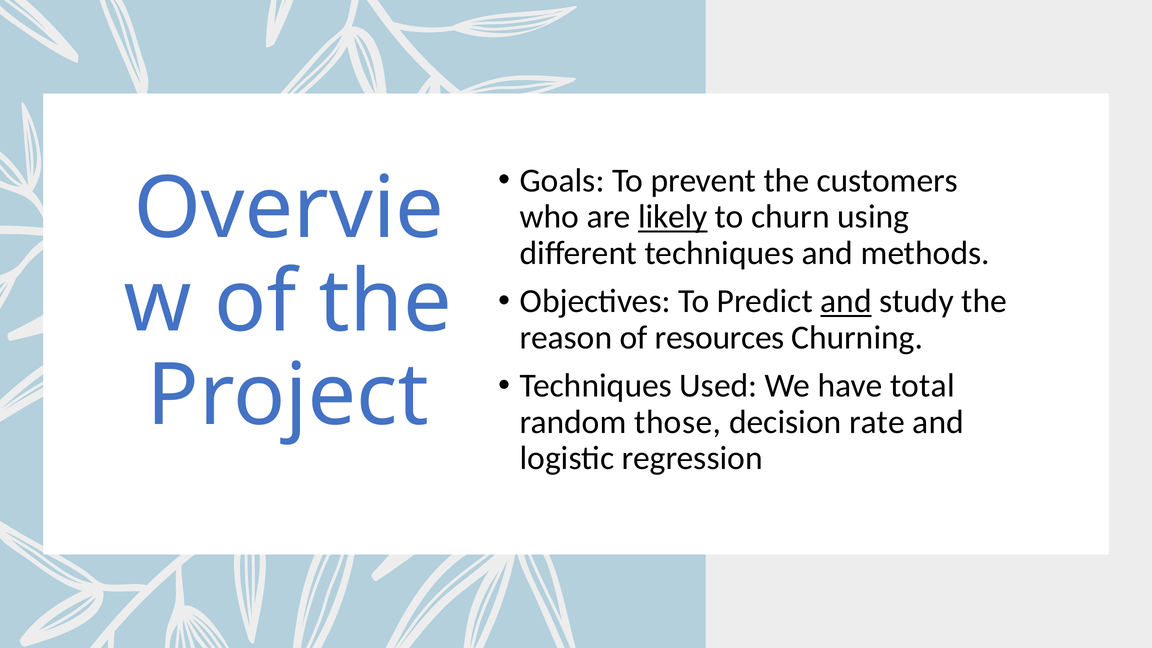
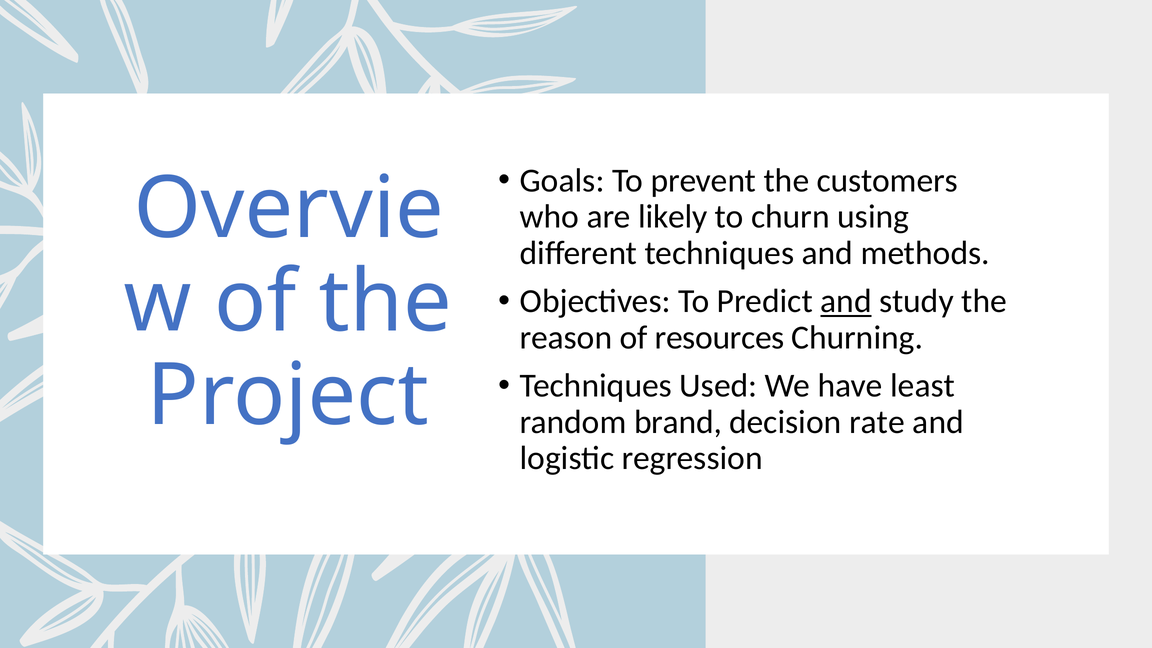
likely underline: present -> none
total: total -> least
those: those -> brand
